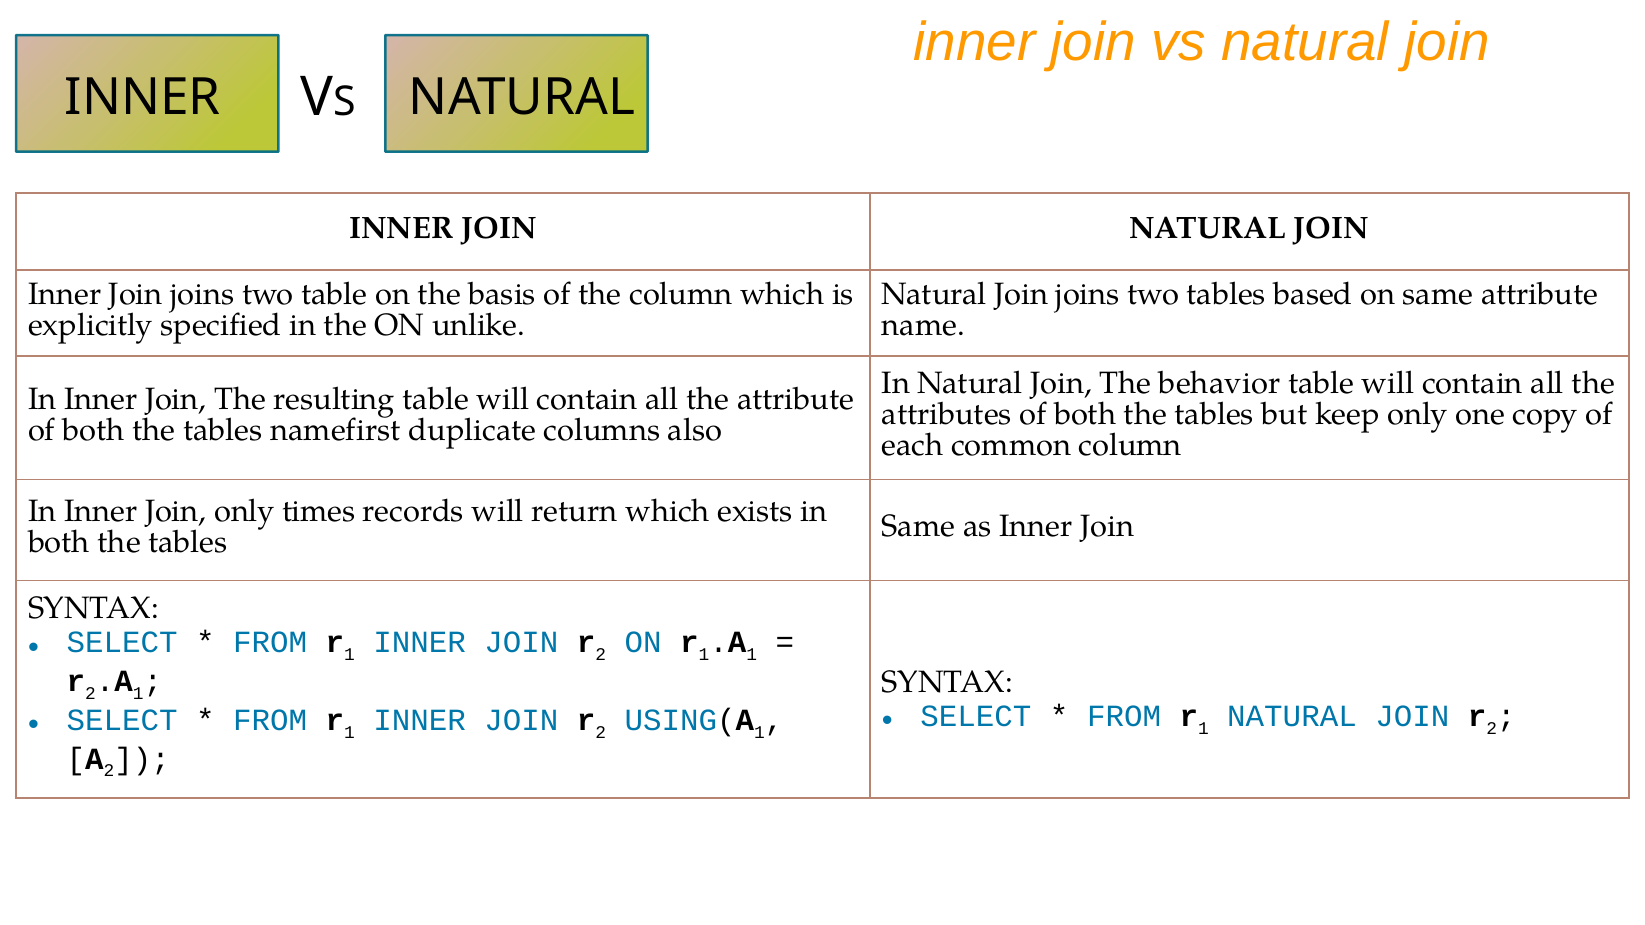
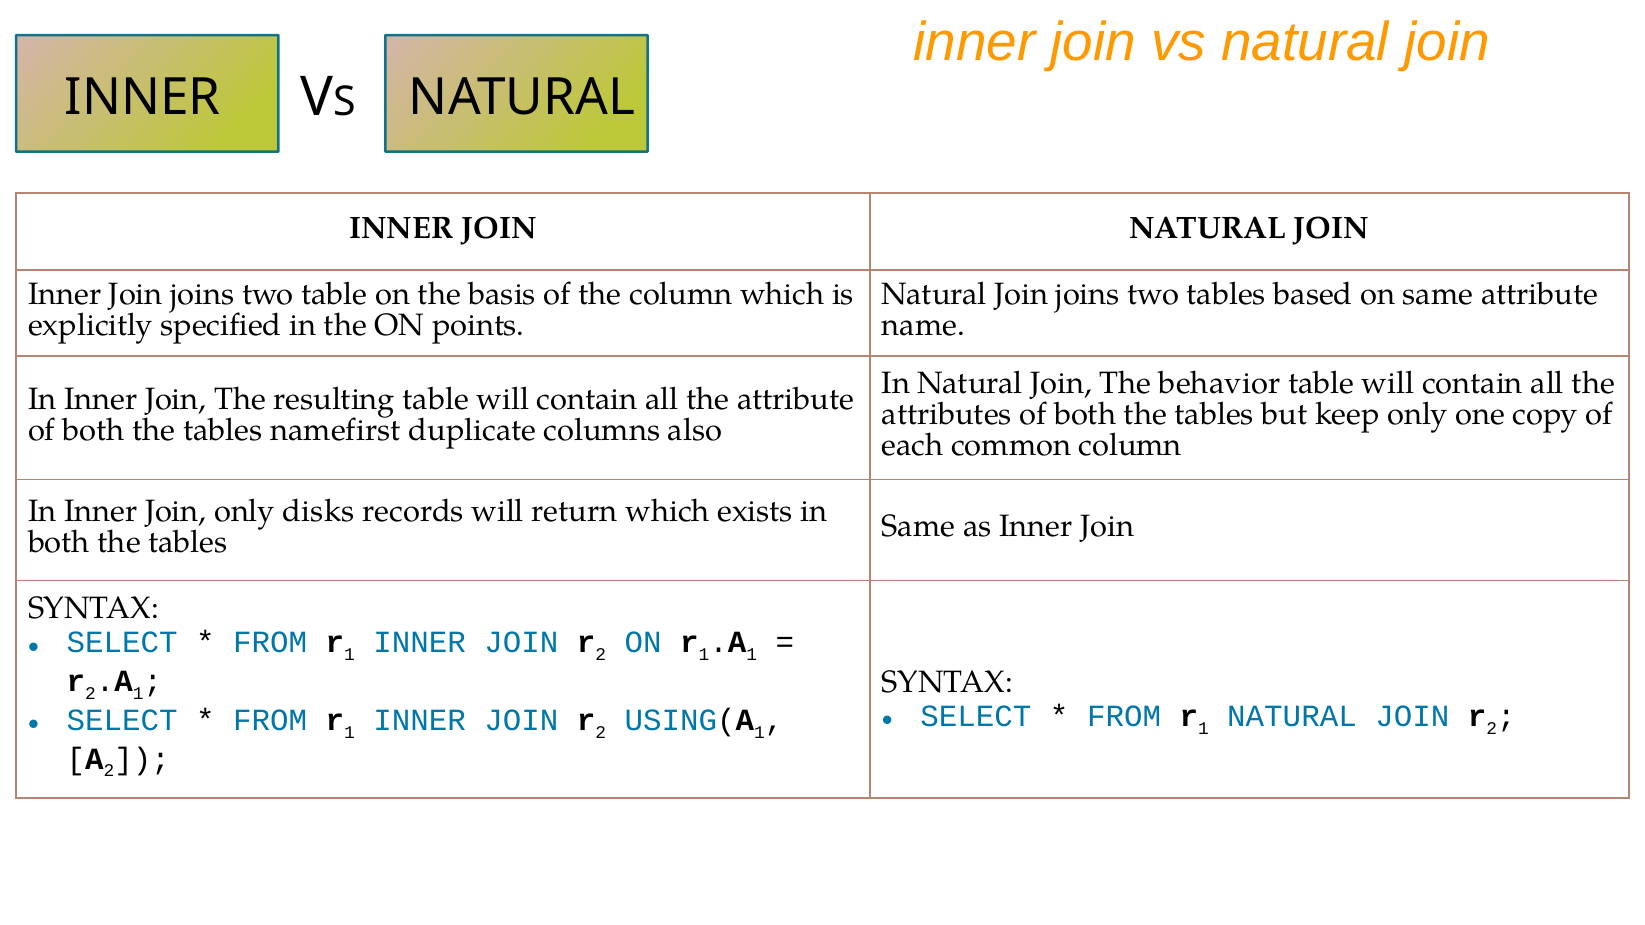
unlike: unlike -> points
times: times -> disks
